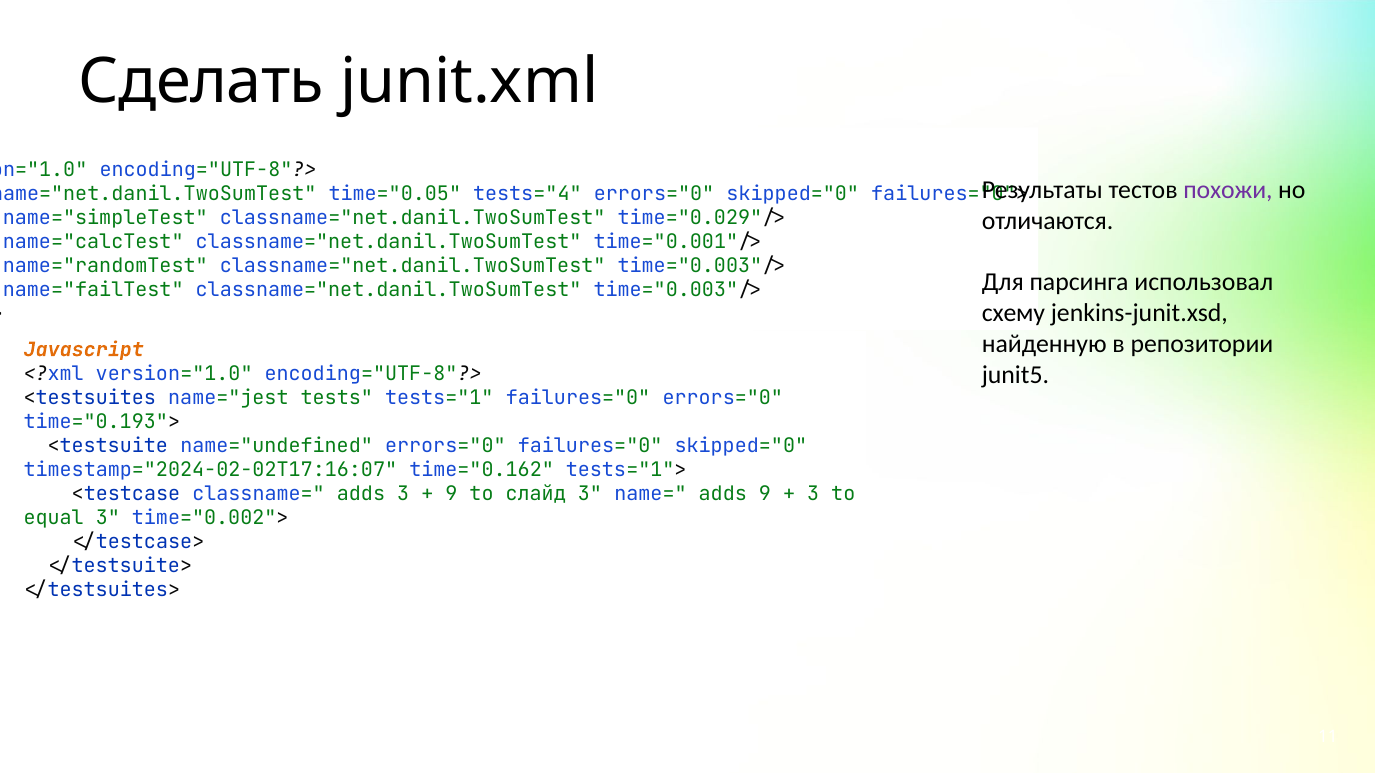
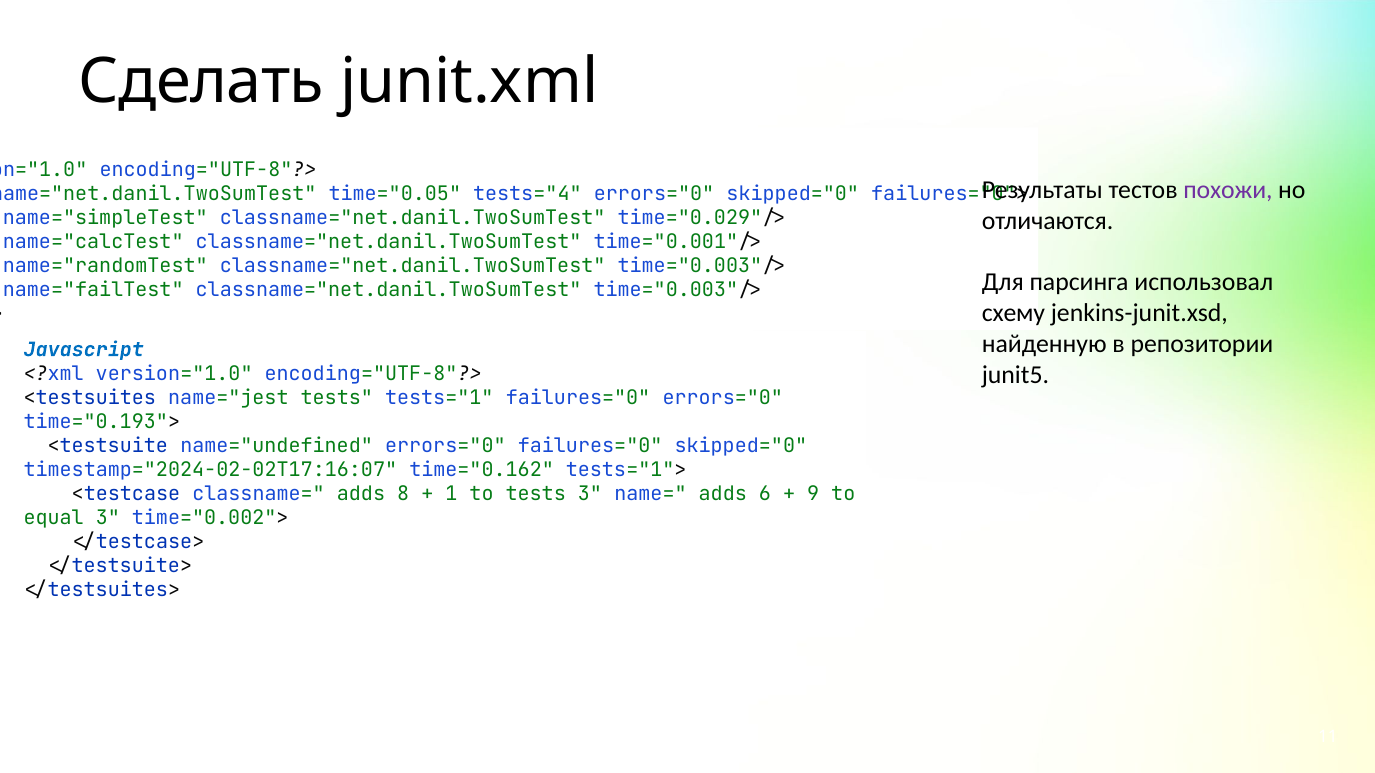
Javascript colour: orange -> blue
adds 3: 3 -> 8
9 at (451, 494): 9 -> 1
to слайд: слайд -> tests
adds 9: 9 -> 6
3 at (813, 494): 3 -> 9
